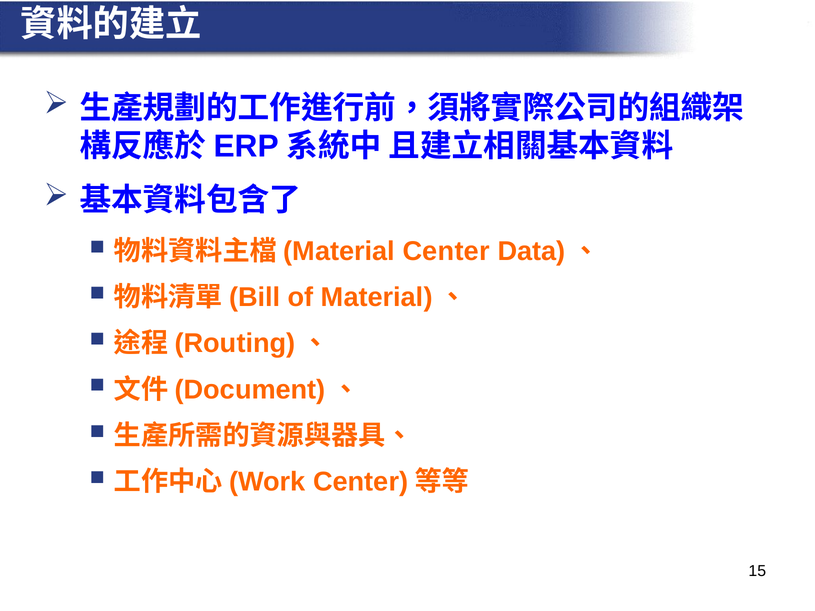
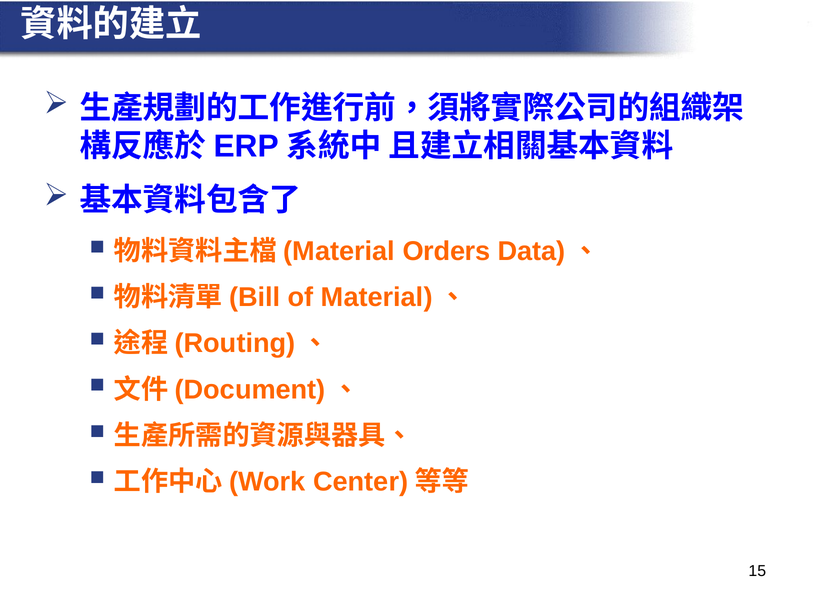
Center: Center -> Orders
